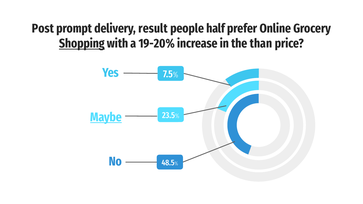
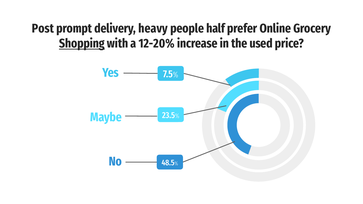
result: result -> heavy
19-20%: 19-20% -> 12-20%
than: than -> used
Maybe underline: present -> none
